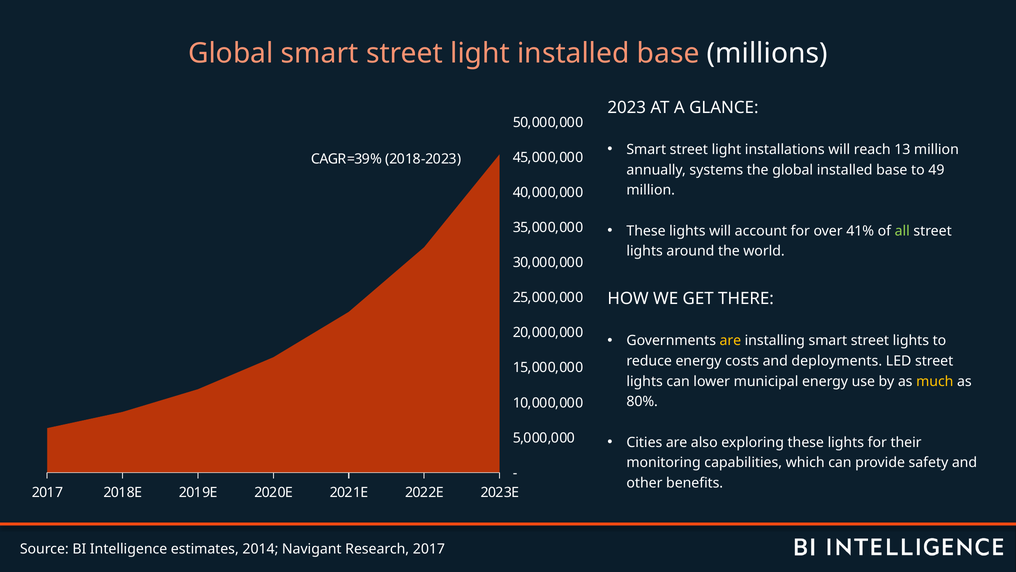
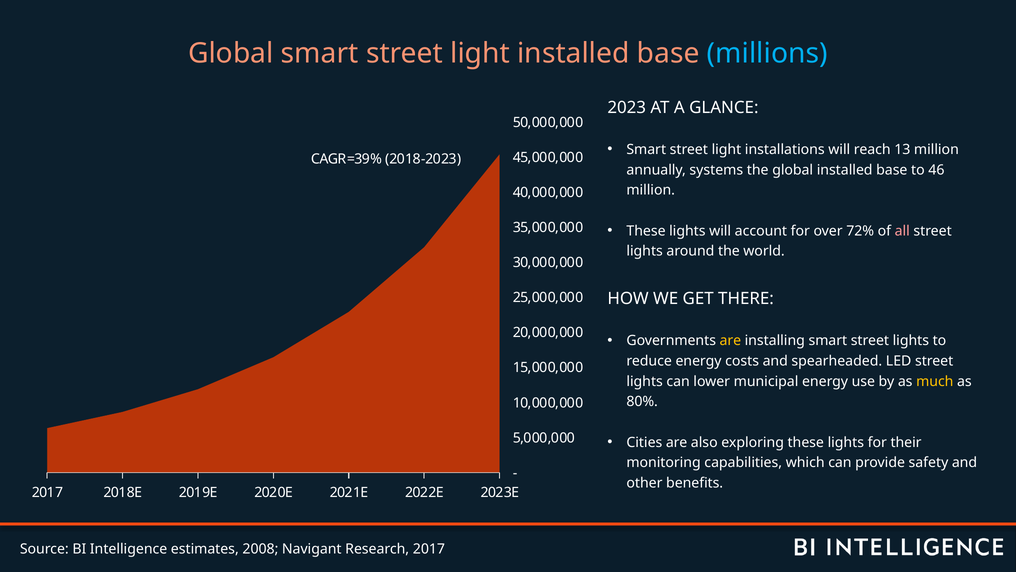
millions colour: white -> light blue
49: 49 -> 46
41%: 41% -> 72%
all colour: light green -> pink
deployments: deployments -> spearheaded
2014: 2014 -> 2008
